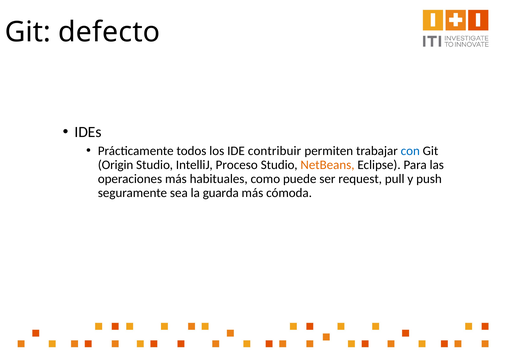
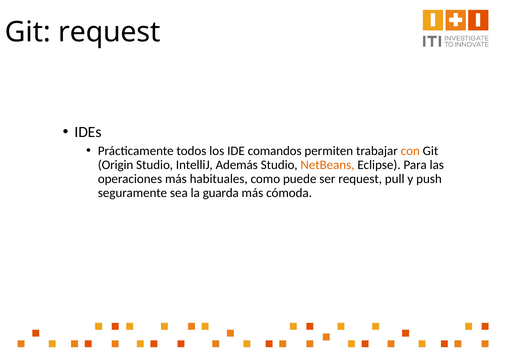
Git defecto: defecto -> request
contribuir: contribuir -> comandos
con colour: blue -> orange
Proceso: Proceso -> Además
